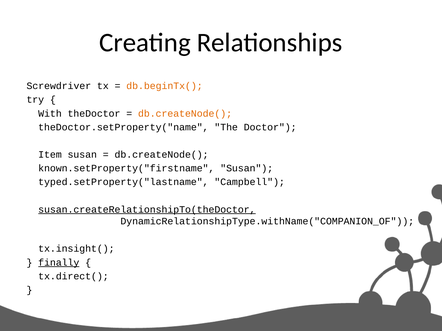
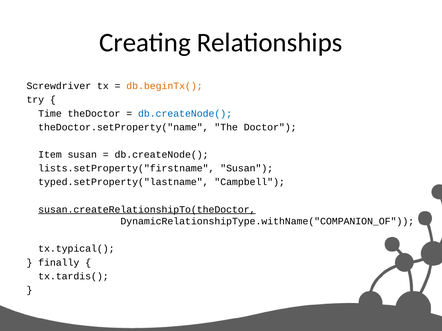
With: With -> Time
db.createNode( at (185, 114) colour: orange -> blue
known.setProperty("firstname: known.setProperty("firstname -> lists.setProperty("firstname
tx.insight(: tx.insight( -> tx.typical(
finally underline: present -> none
tx.direct(: tx.direct( -> tx.tardis(
